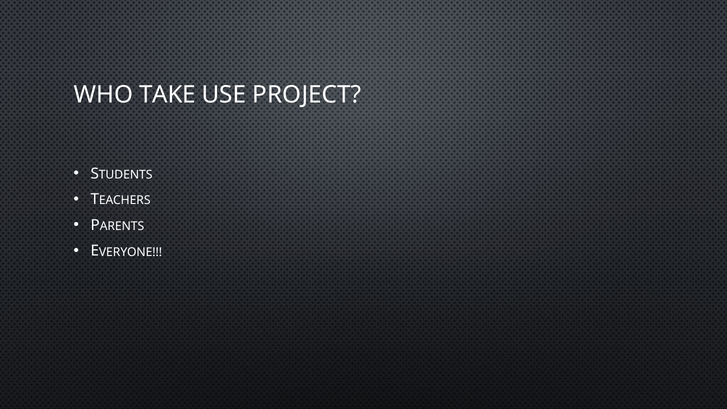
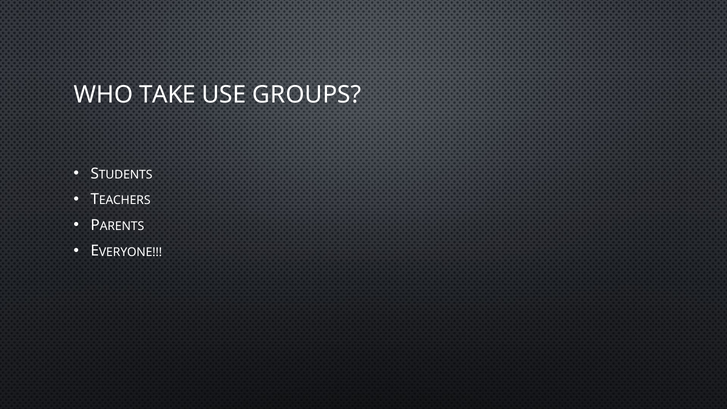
PROJECT: PROJECT -> GROUPS
